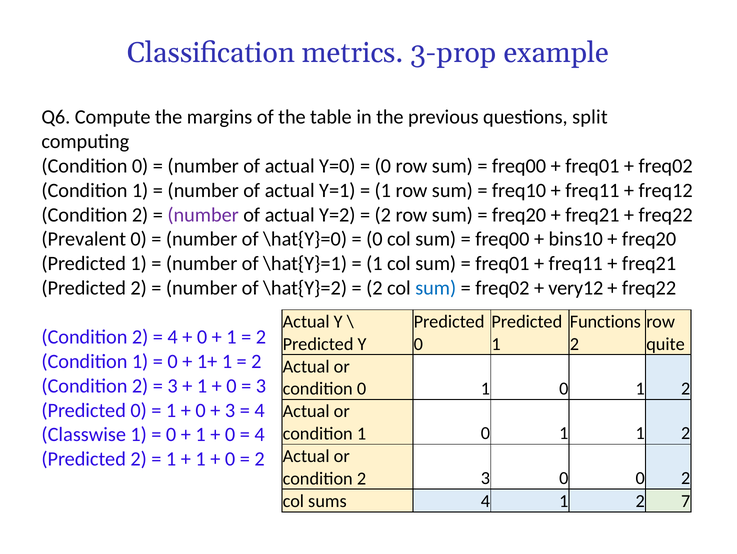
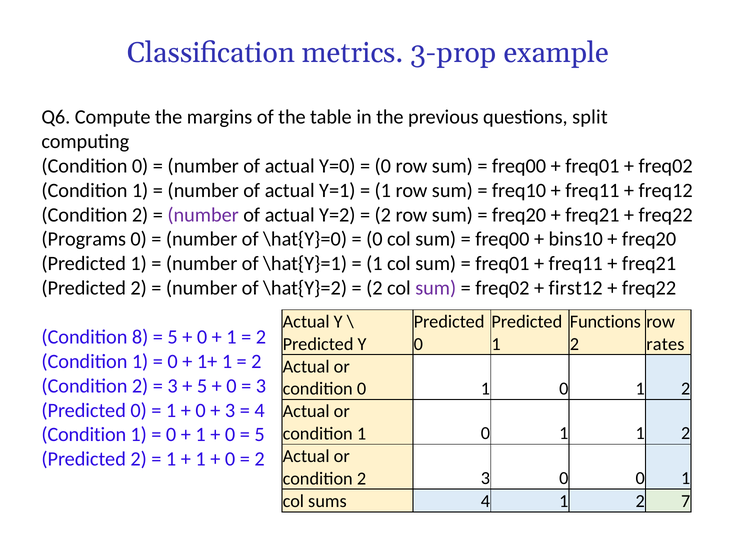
Prevalent: Prevalent -> Programs
sum at (436, 288) colour: blue -> purple
very12: very12 -> first12
2 at (140, 337): 2 -> 8
4 at (173, 337): 4 -> 5
quite: quite -> rates
1 at (202, 385): 1 -> 5
Classwise at (84, 434): Classwise -> Condition
4 at (260, 434): 4 -> 5
0 0 2: 2 -> 1
